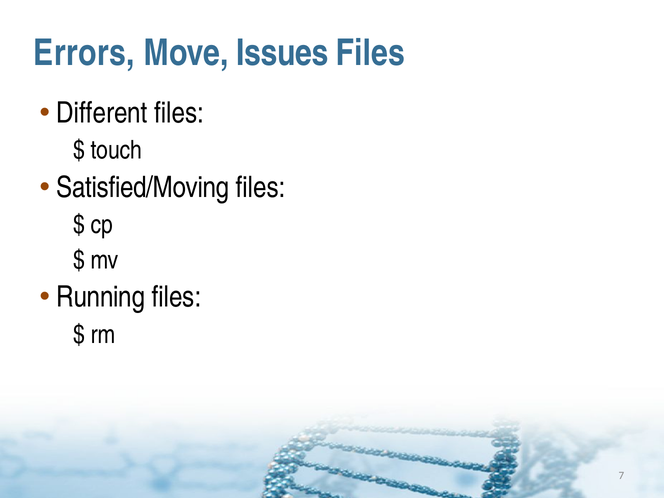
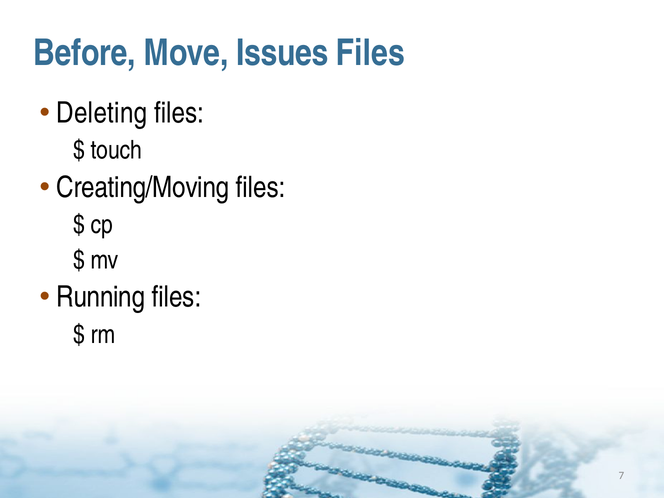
Errors: Errors -> Before
Different: Different -> Deleting
Satisfied/Moving: Satisfied/Moving -> Creating/Moving
